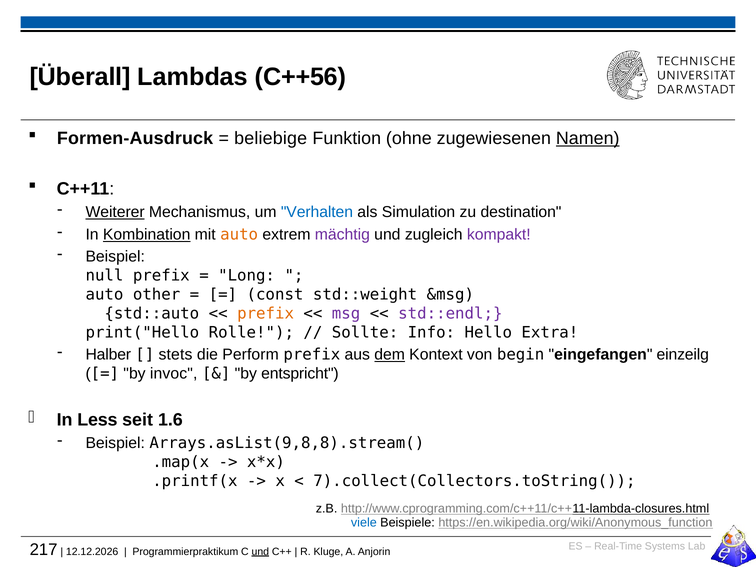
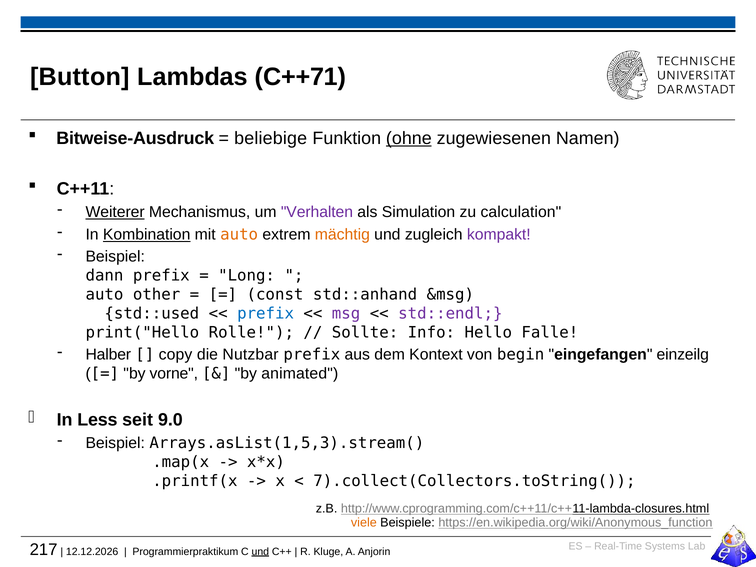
Überall: Überall -> Button
C++56: C++56 -> C++71
Formen-Ausdruck: Formen-Ausdruck -> Bitweise-Ausdruck
ohne underline: none -> present
Namen underline: present -> none
Verhalten colour: blue -> purple
destination: destination -> calculation
mächtig colour: purple -> orange
null: null -> dann
std::weight: std::weight -> std::anhand
std::auto: std::auto -> std::used
prefix at (266, 313) colour: orange -> blue
Extra: Extra -> Falle
stets: stets -> copy
Perform: Perform -> Nutzbar
dem underline: present -> none
invoc: invoc -> vorne
entspricht: entspricht -> animated
1.6: 1.6 -> 9.0
Arrays.asList(9,8,8).stream(: Arrays.asList(9,8,8).stream( -> Arrays.asList(1,5,3).stream(
viele colour: blue -> orange
